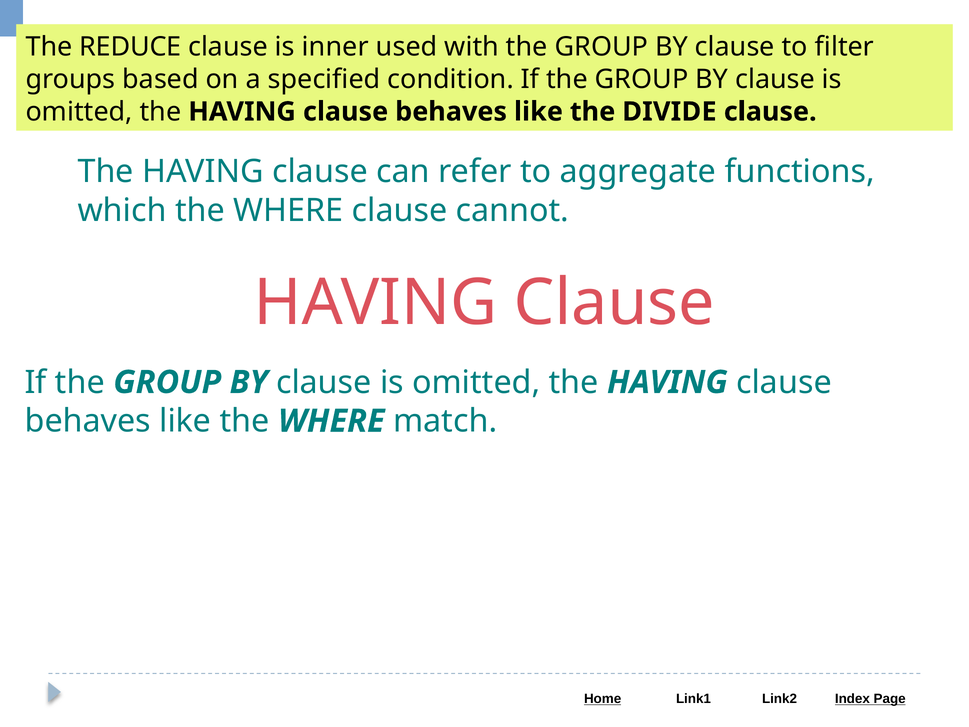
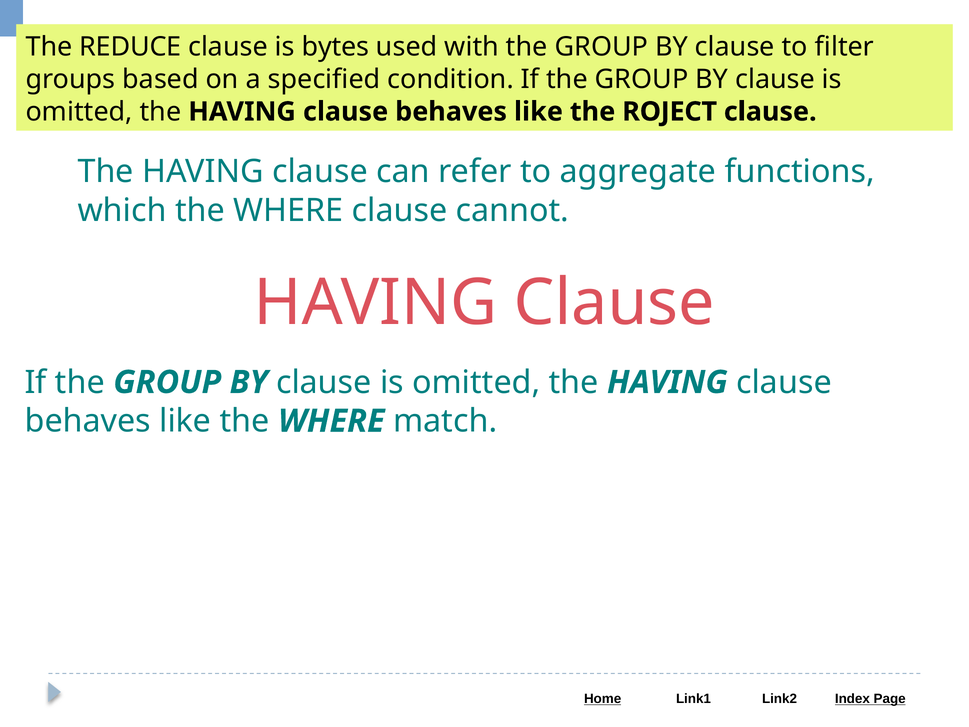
inner: inner -> bytes
DIVIDE: DIVIDE -> ROJECT
